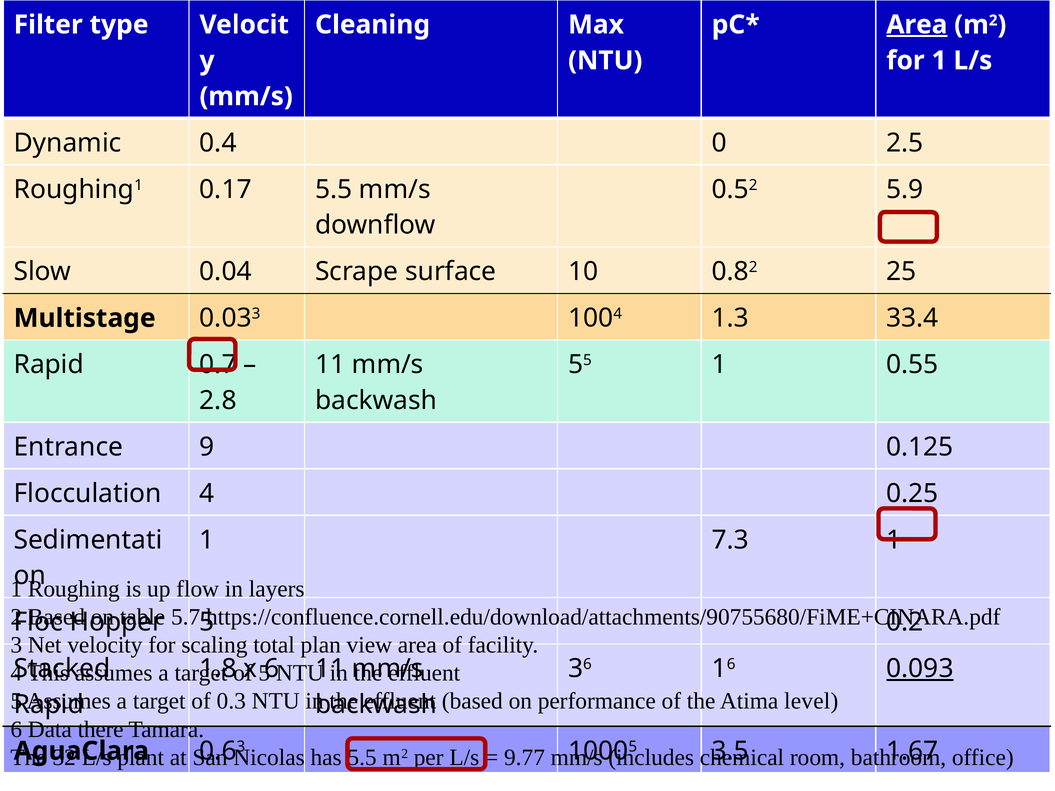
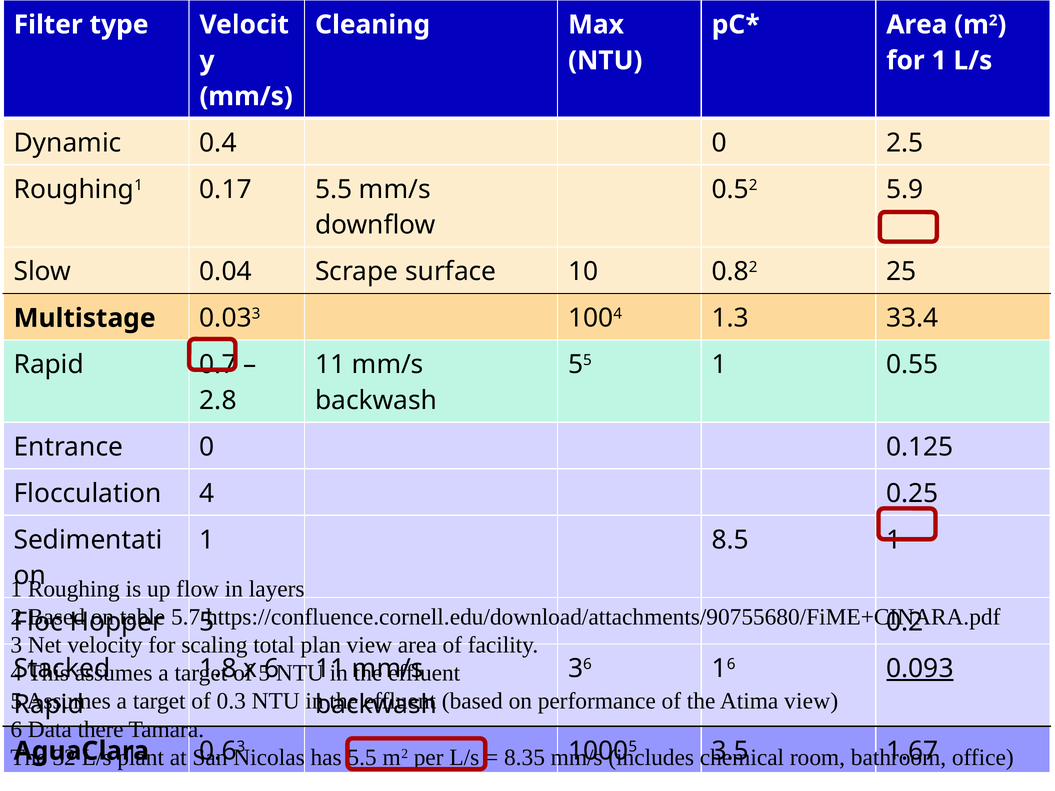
Area at (917, 25) underline: present -> none
Entrance 9: 9 -> 0
7.3: 7.3 -> 8.5
Atima level: level -> view
9.77: 9.77 -> 8.35
